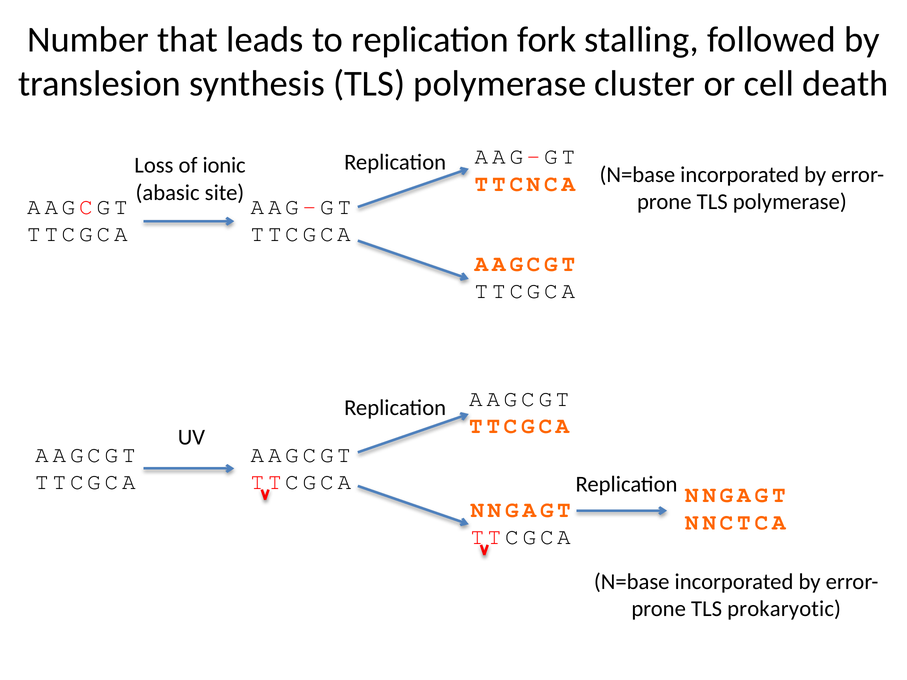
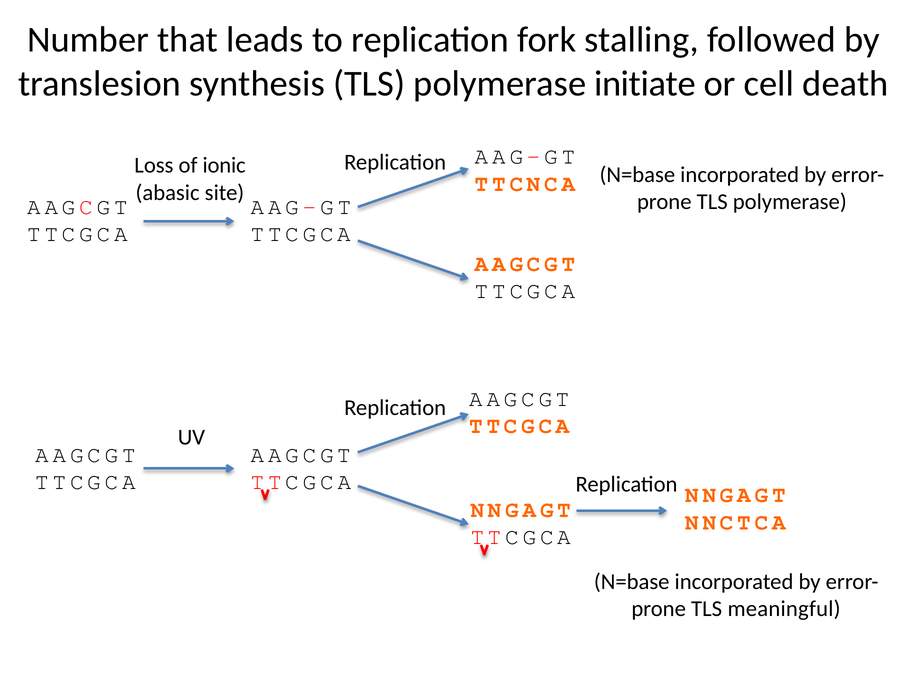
cluster: cluster -> initiate
prokaryotic: prokaryotic -> meaningful
